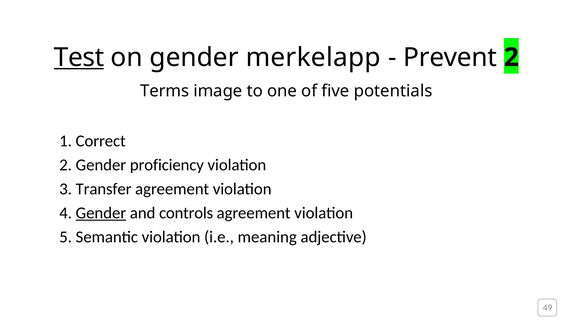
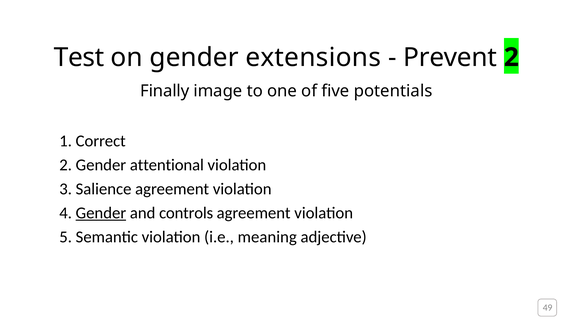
Test underline: present -> none
merkelapp: merkelapp -> extensions
Terms: Terms -> Finally
proficiency: proficiency -> attentional
Transfer: Transfer -> Salience
